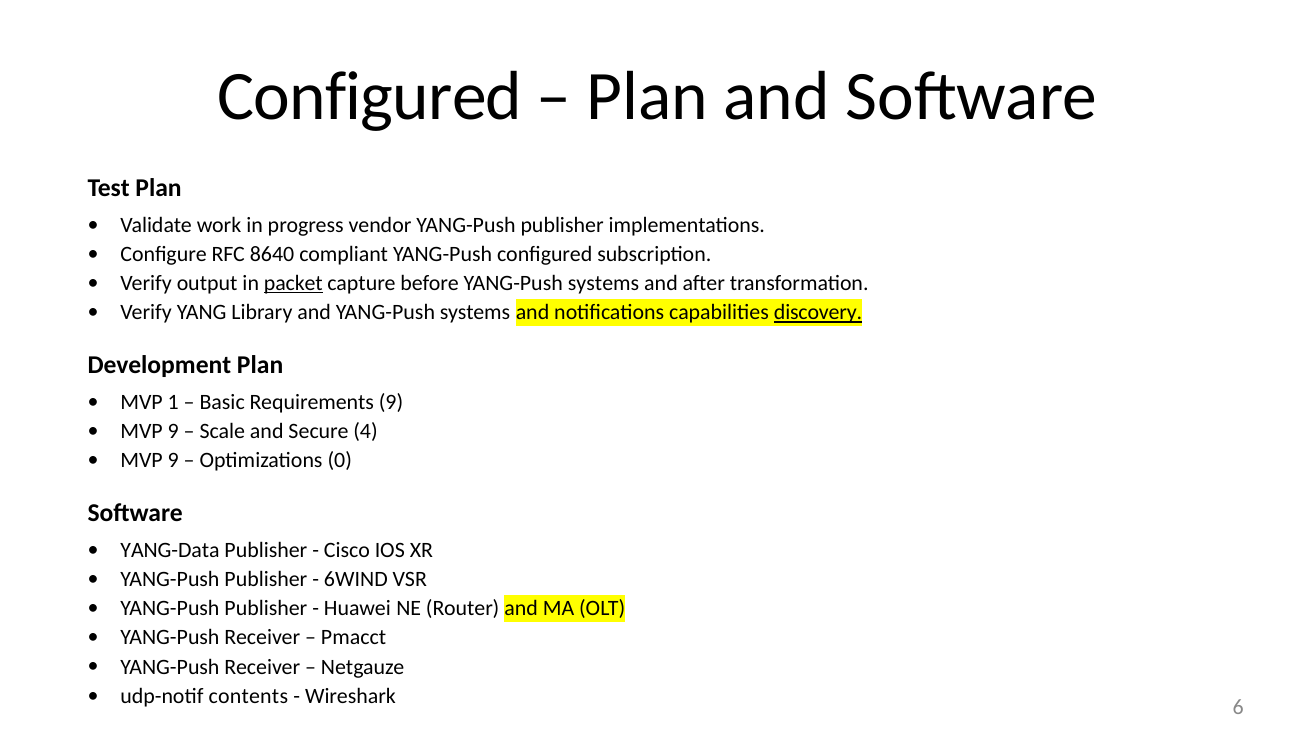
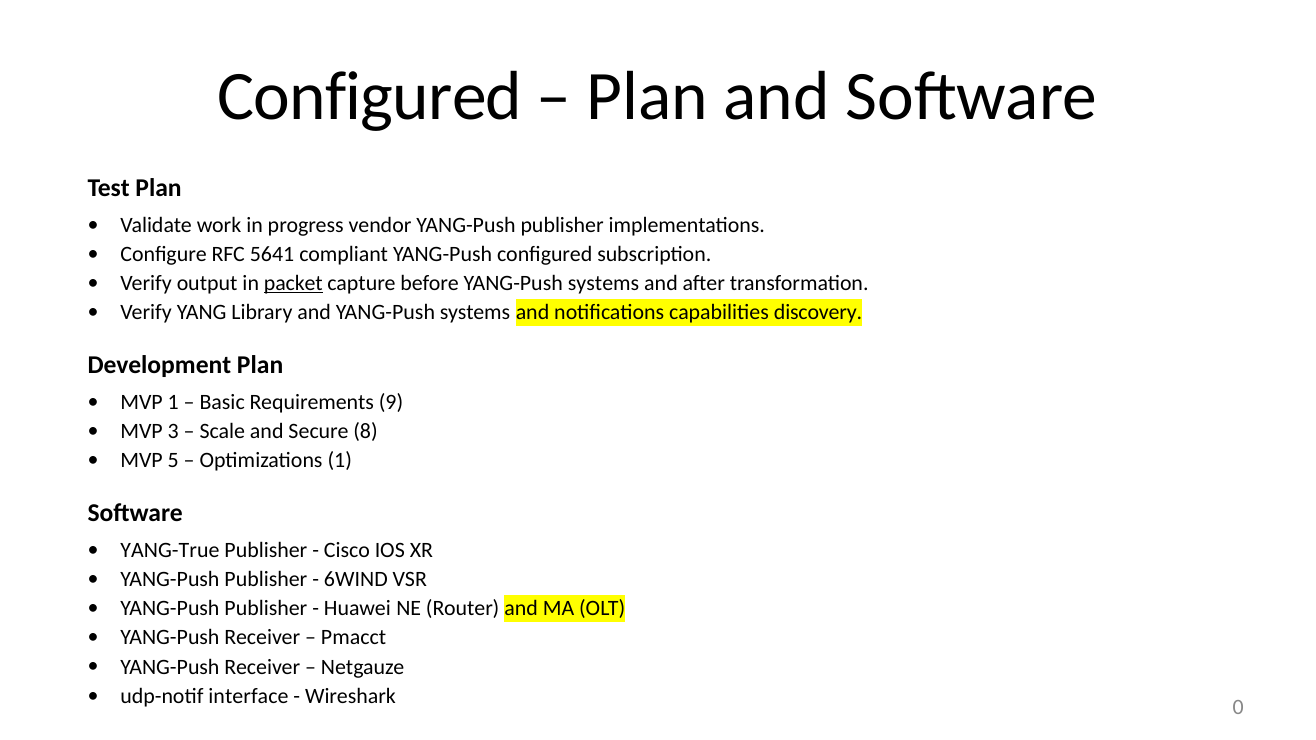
8640: 8640 -> 5641
discovery underline: present -> none
9 at (173, 431): 9 -> 3
4: 4 -> 8
9 at (173, 461): 9 -> 5
Optimizations 0: 0 -> 1
YANG-Data: YANG-Data -> YANG-True
contents: contents -> interface
6: 6 -> 0
